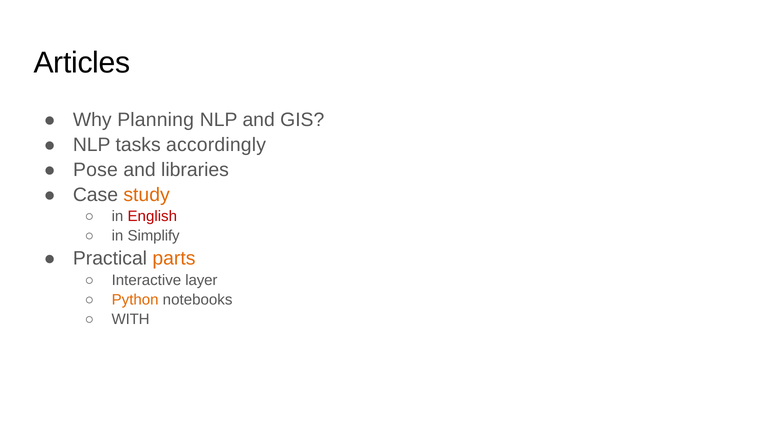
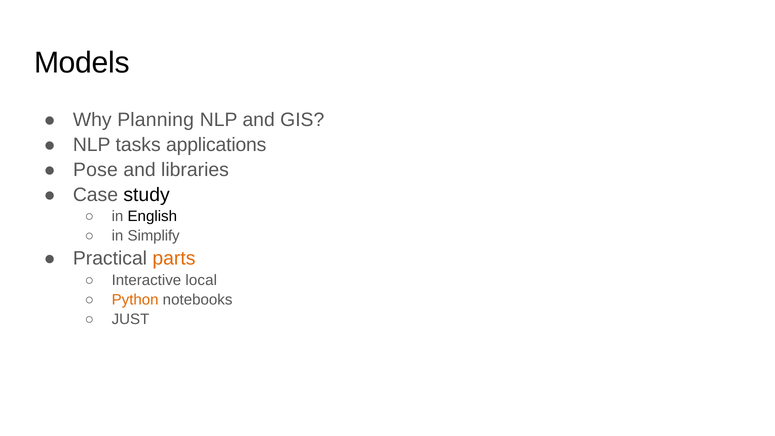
Articles: Articles -> Models
accordingly: accordingly -> applications
study colour: orange -> black
English colour: red -> black
layer: layer -> local
WITH: WITH -> JUST
